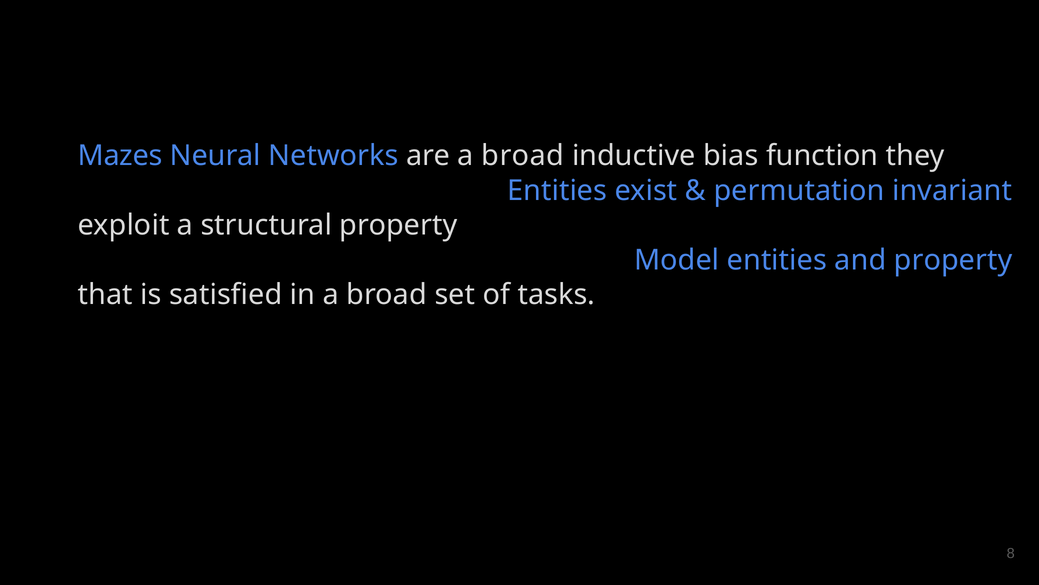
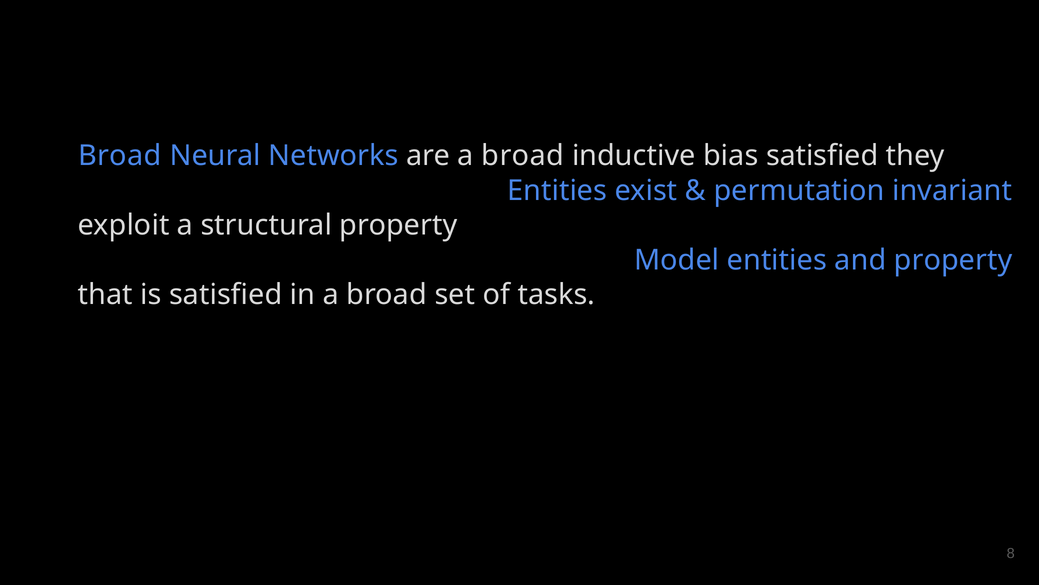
Mazes at (120, 156): Mazes -> Broad
bias function: function -> satisfied
